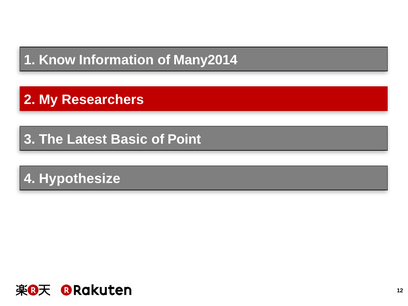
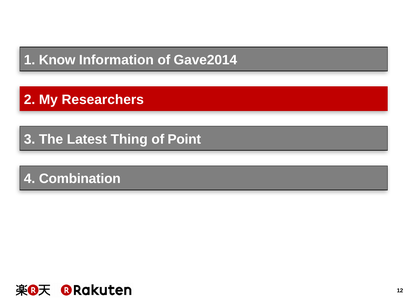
Many2014: Many2014 -> Gave2014
Basic: Basic -> Thing
Hypothesize: Hypothesize -> Combination
